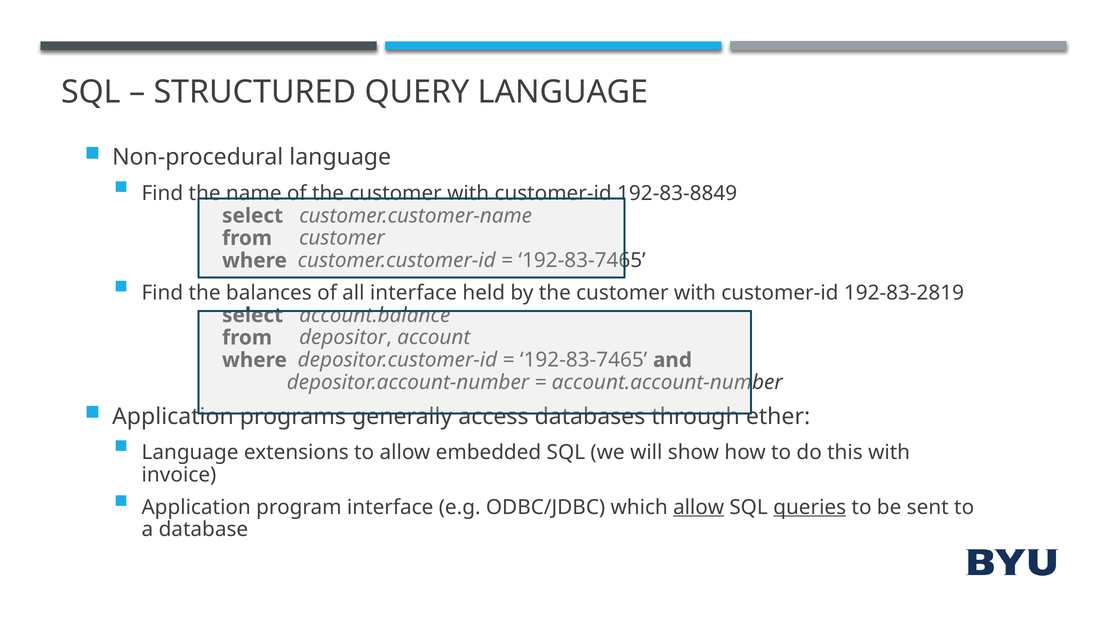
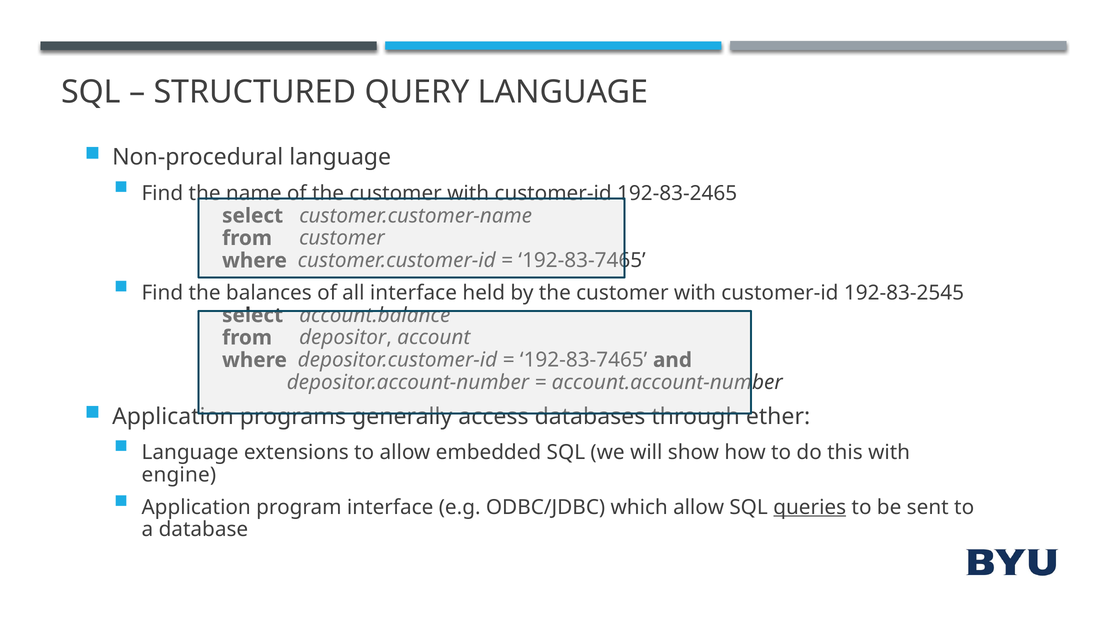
192-83-8849: 192-83-8849 -> 192-83-2465
192-83-2819: 192-83-2819 -> 192-83-2545
invoice: invoice -> engine
allow at (699, 508) underline: present -> none
